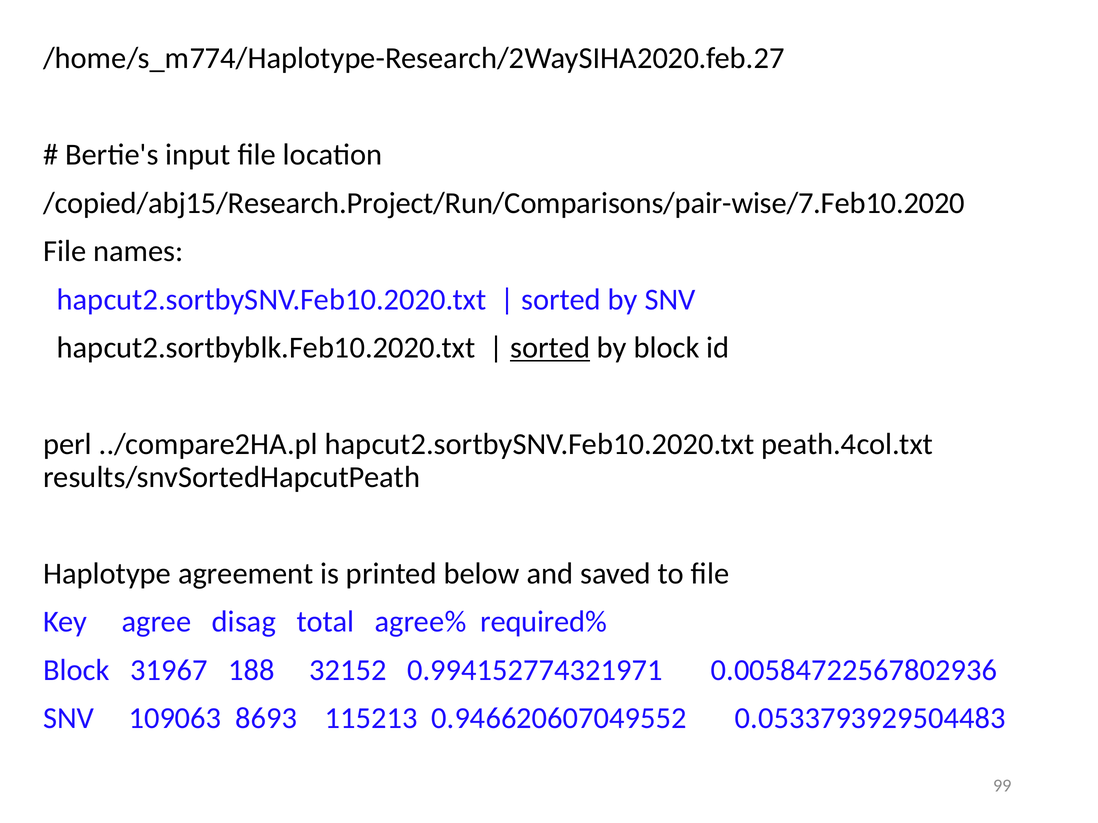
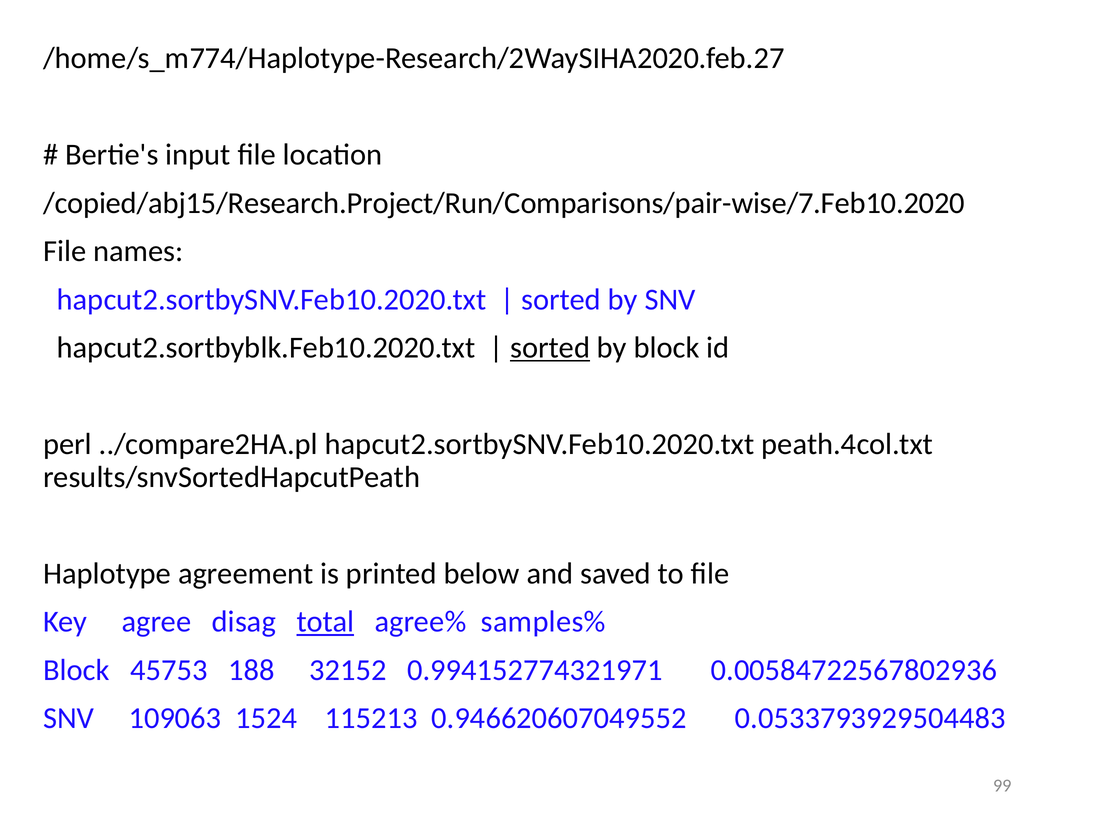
total underline: none -> present
required%: required% -> samples%
31967: 31967 -> 45753
8693: 8693 -> 1524
